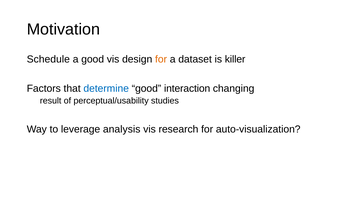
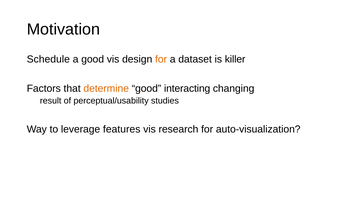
determine colour: blue -> orange
interaction: interaction -> interacting
analysis: analysis -> features
